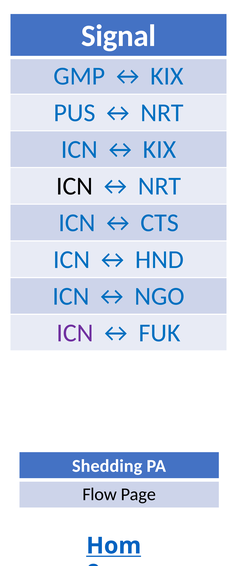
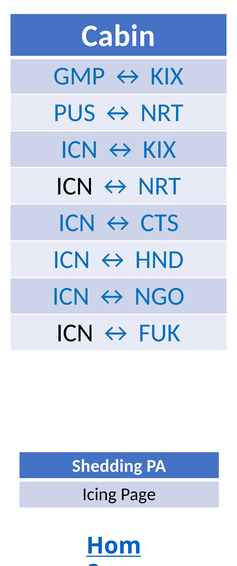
Signal: Signal -> Cabin
ICN at (75, 333) colour: purple -> black
Flow: Flow -> Icing
